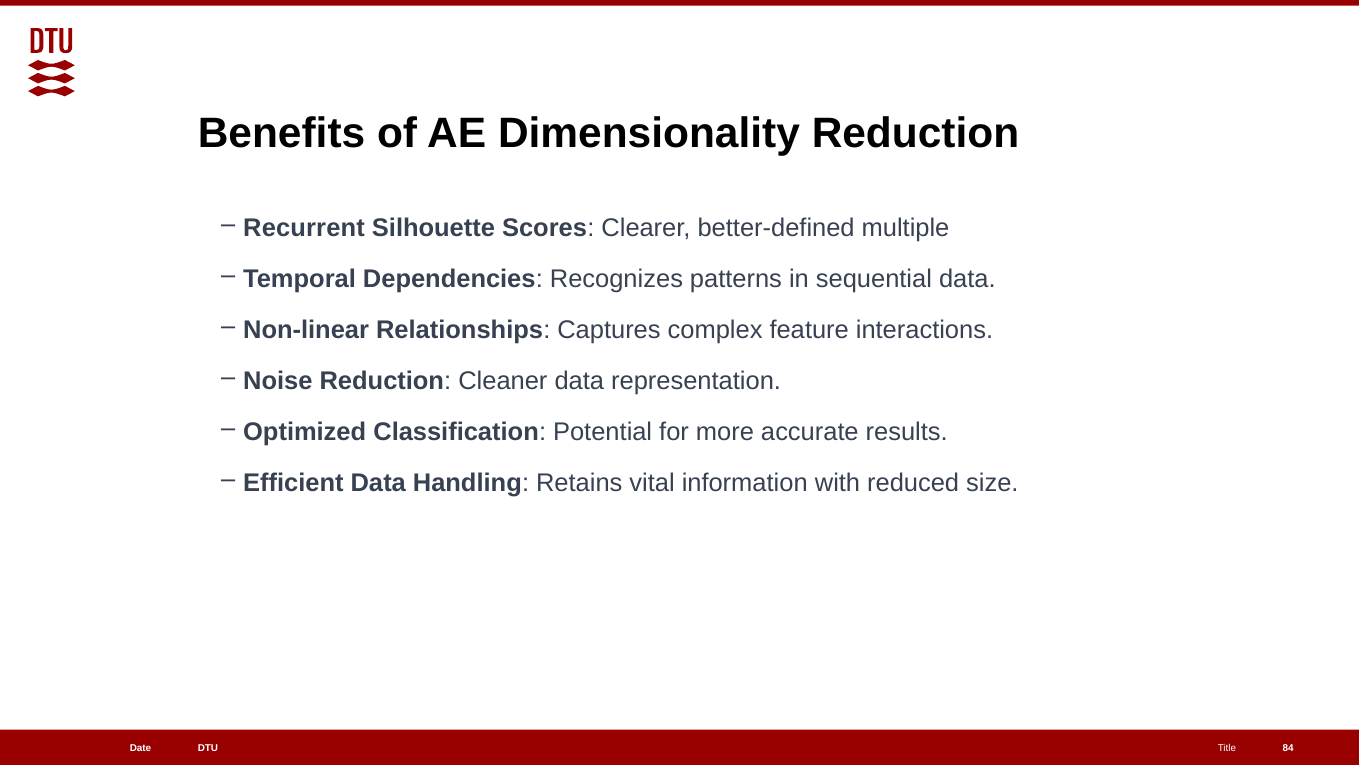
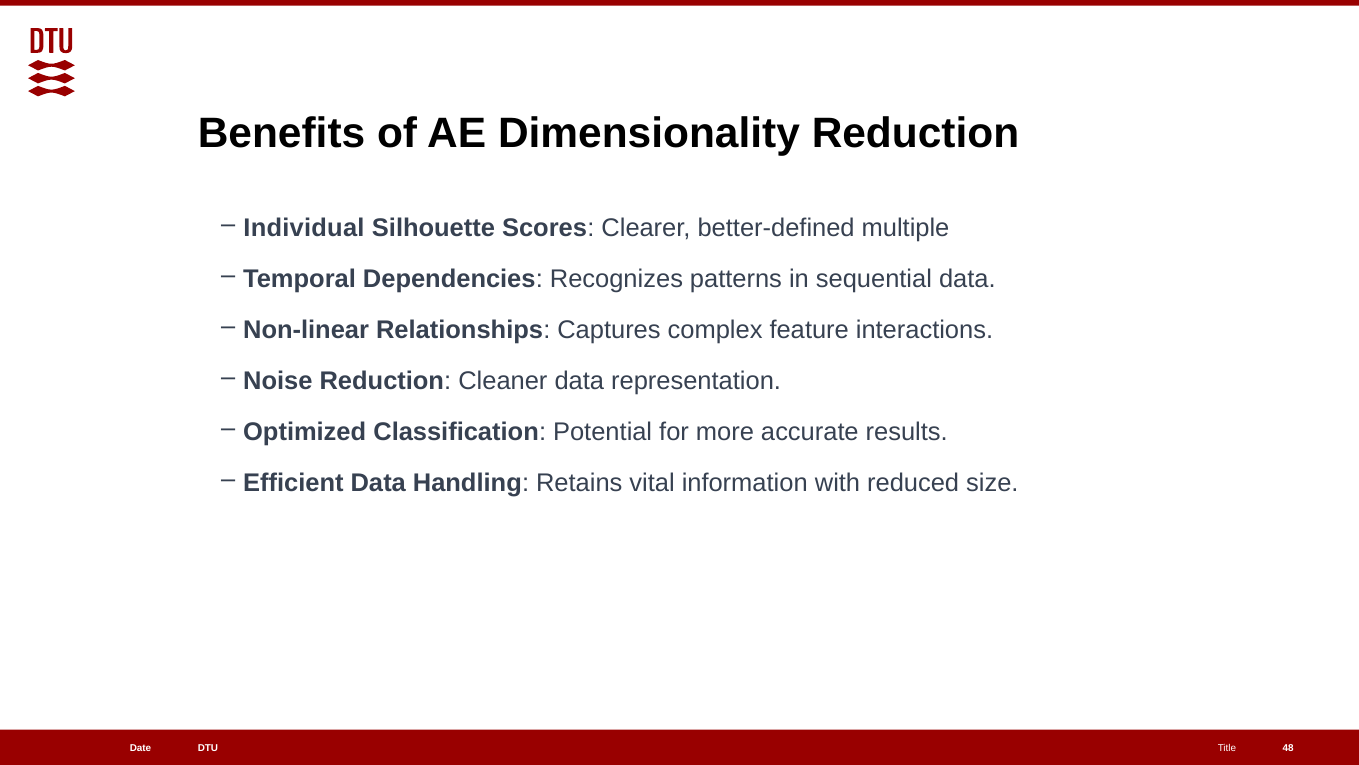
Recurrent: Recurrent -> Individual
84: 84 -> 48
